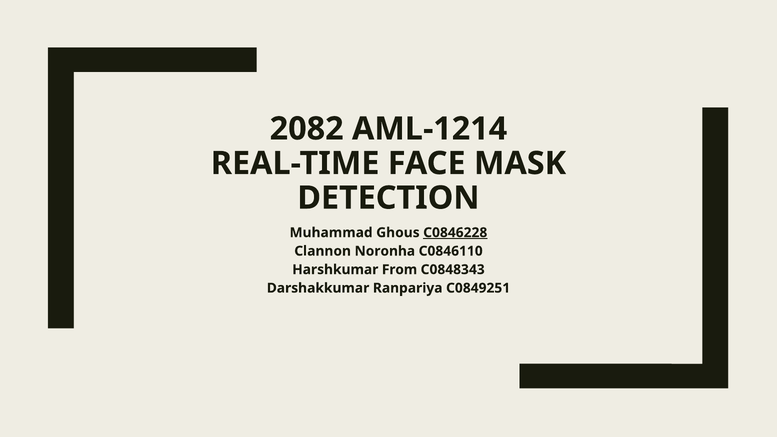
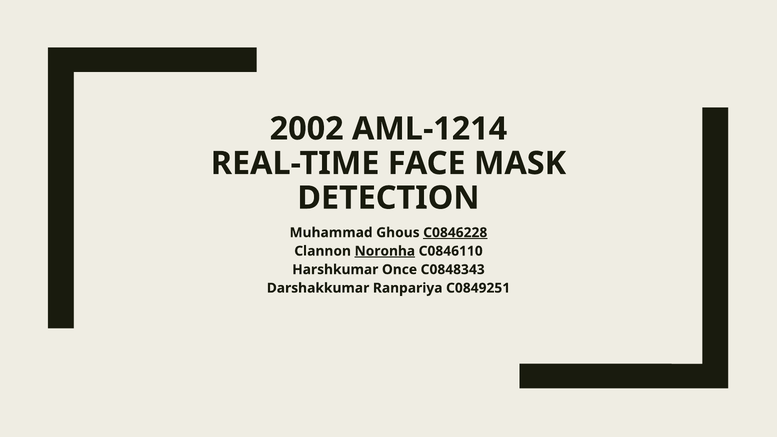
2082: 2082 -> 2002
Noronha underline: none -> present
From: From -> Once
